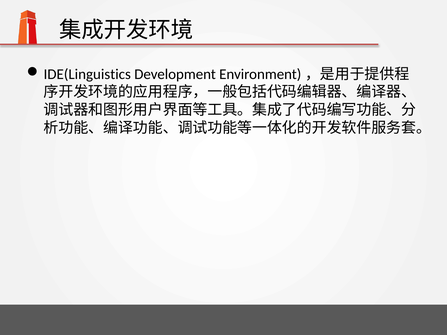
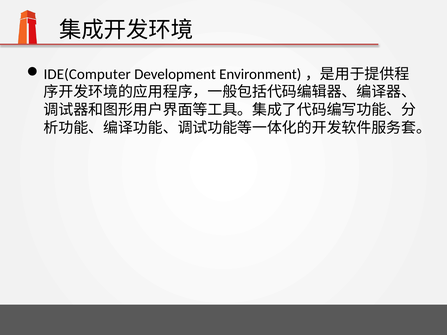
IDE(Linguistics: IDE(Linguistics -> IDE(Computer
